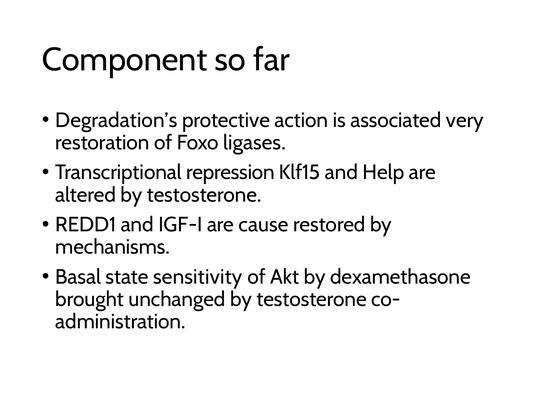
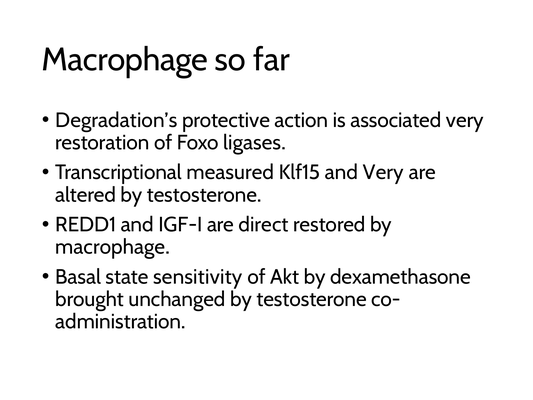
Component at (125, 60): Component -> Macrophage
repression: repression -> measured
and Help: Help -> Very
cause: cause -> direct
mechanisms at (113, 247): mechanisms -> macrophage
